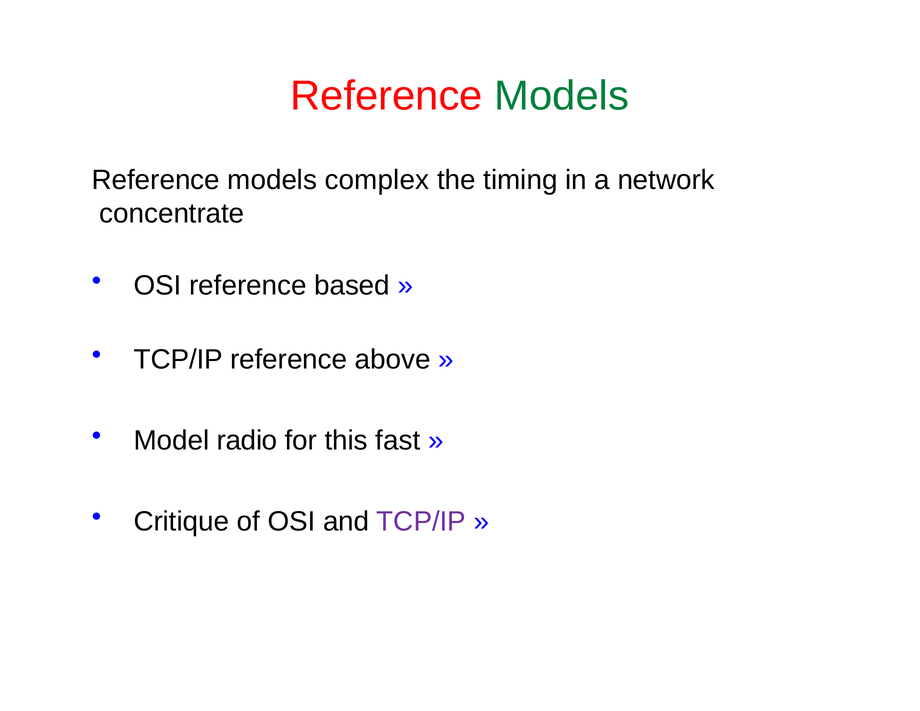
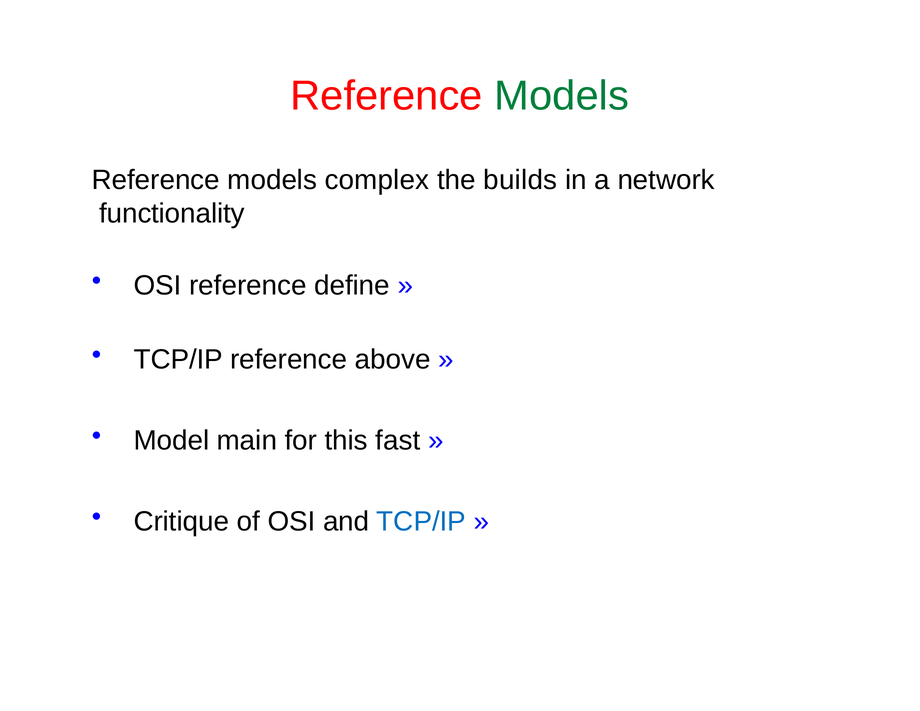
timing: timing -> builds
concentrate: concentrate -> functionality
based: based -> define
radio: radio -> main
TCP/IP at (421, 521) colour: purple -> blue
